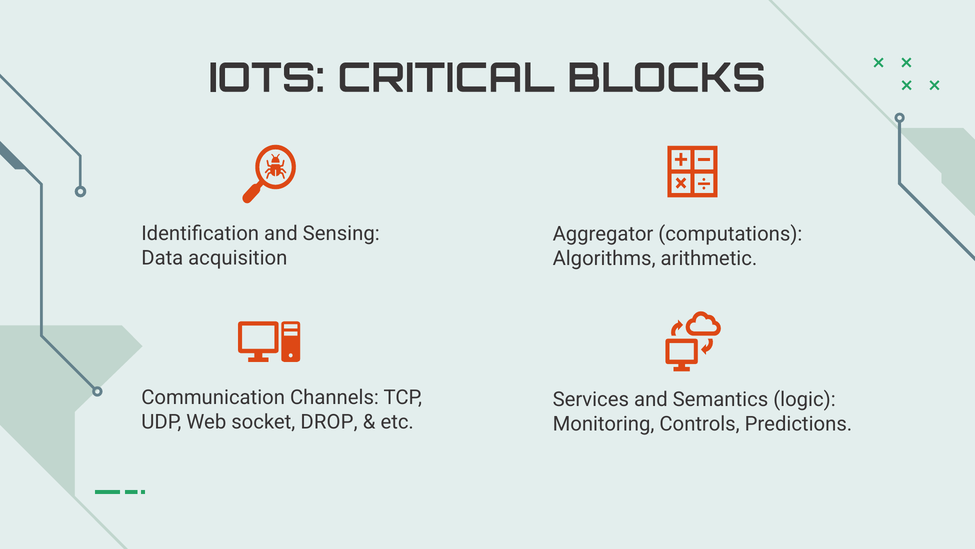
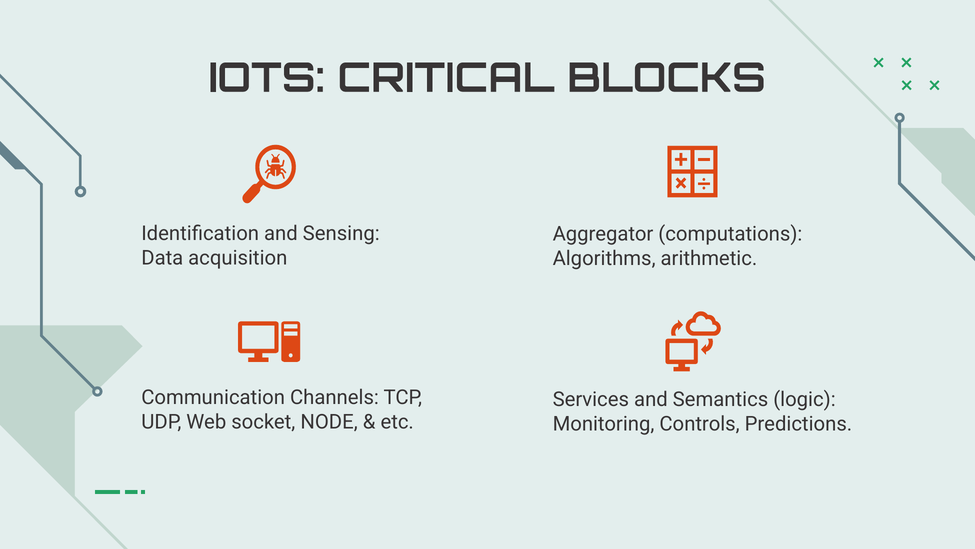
DROP: DROP -> NODE
